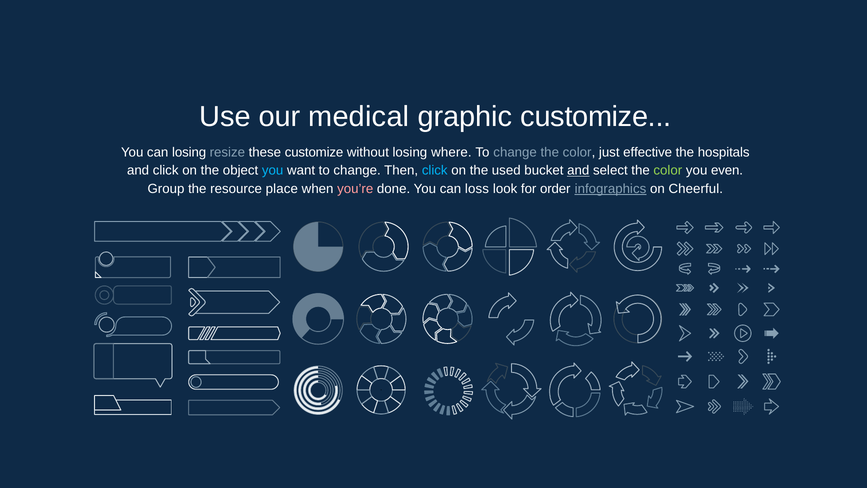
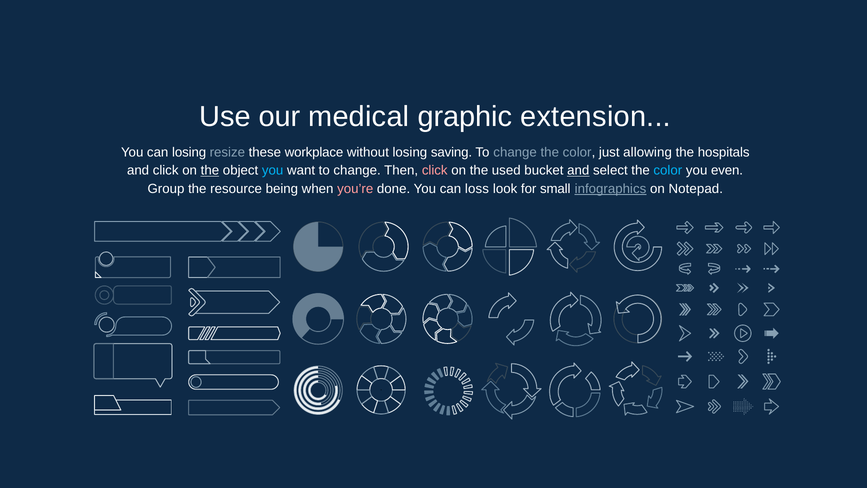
graphic customize: customize -> extension
these customize: customize -> workplace
where: where -> saving
effective: effective -> allowing
the at (210, 170) underline: none -> present
click at (435, 170) colour: light blue -> pink
color at (668, 170) colour: light green -> light blue
place: place -> being
order: order -> small
Cheerful: Cheerful -> Notepad
